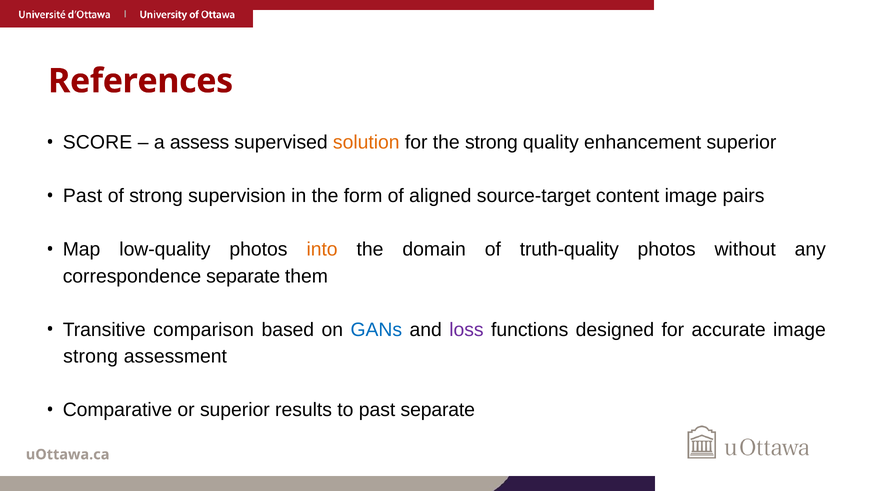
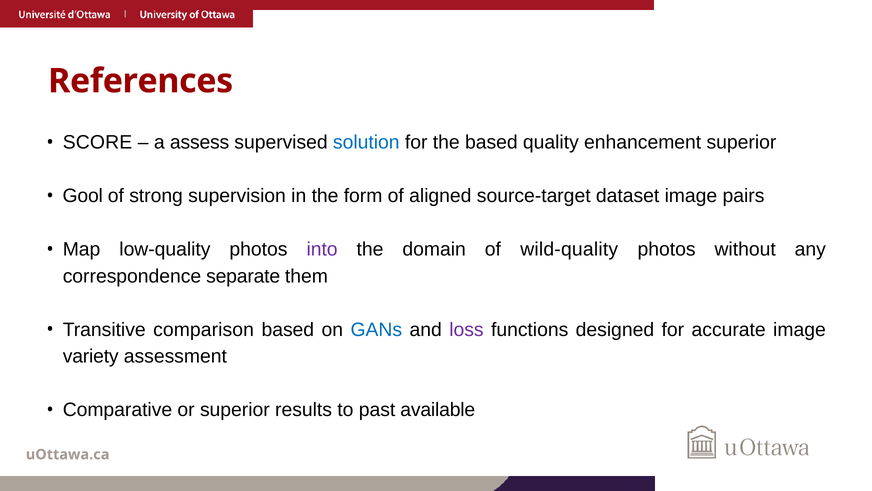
solution colour: orange -> blue
the strong: strong -> based
Past at (83, 196): Past -> Gool
content: content -> dataset
into colour: orange -> purple
truth-quality: truth-quality -> wild-quality
strong at (91, 356): strong -> variety
past separate: separate -> available
